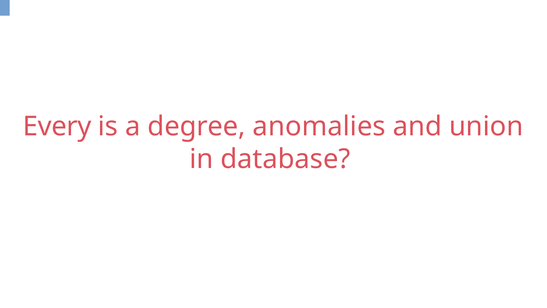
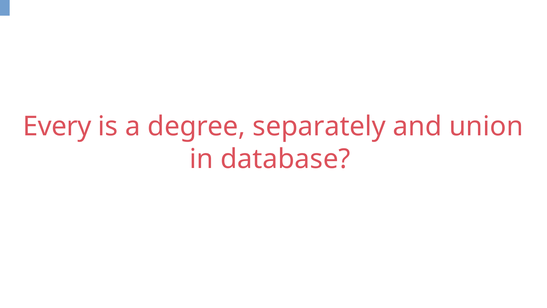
anomalies: anomalies -> separately
